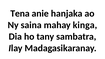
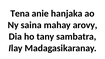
kinga: kinga -> arovy
